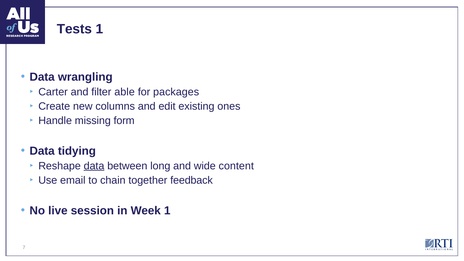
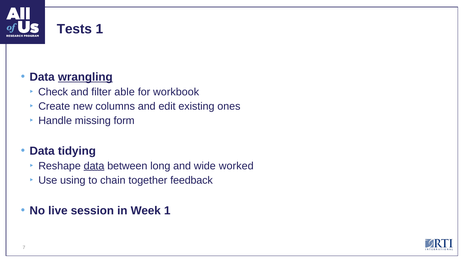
wrangling underline: none -> present
Carter: Carter -> Check
packages: packages -> workbook
content: content -> worked
email: email -> using
